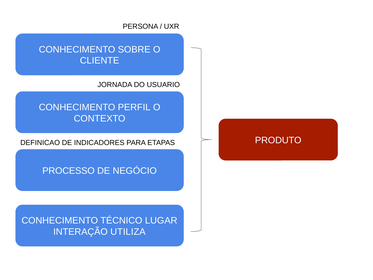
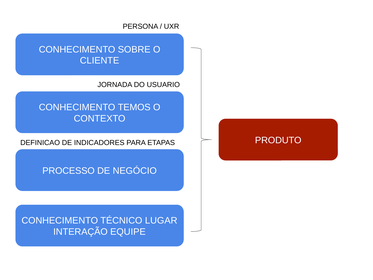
PERFIL: PERFIL -> TEMOS
UTILIZA: UTILIZA -> EQUIPE
